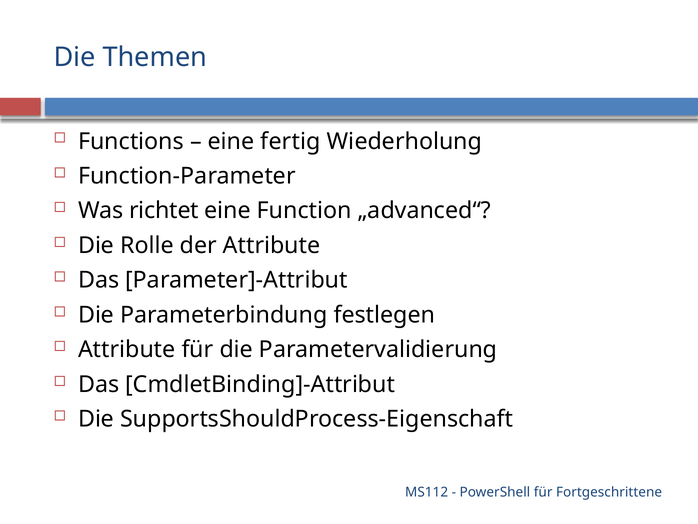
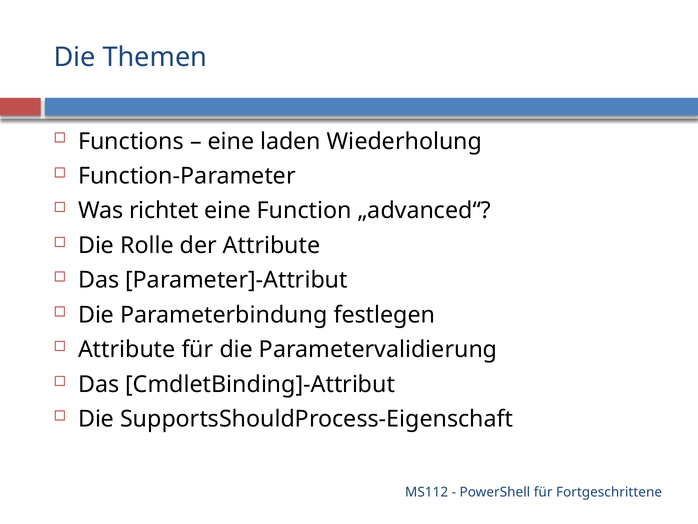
fertig: fertig -> laden
